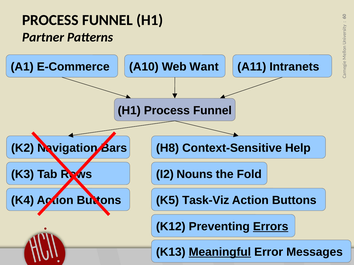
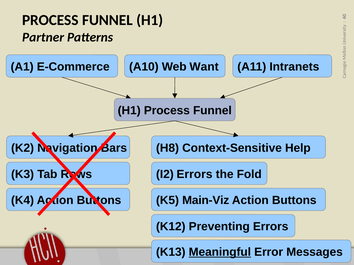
I2 Nouns: Nouns -> Errors
Task-Viz: Task-Viz -> Main-Viz
Errors at (271, 227) underline: present -> none
